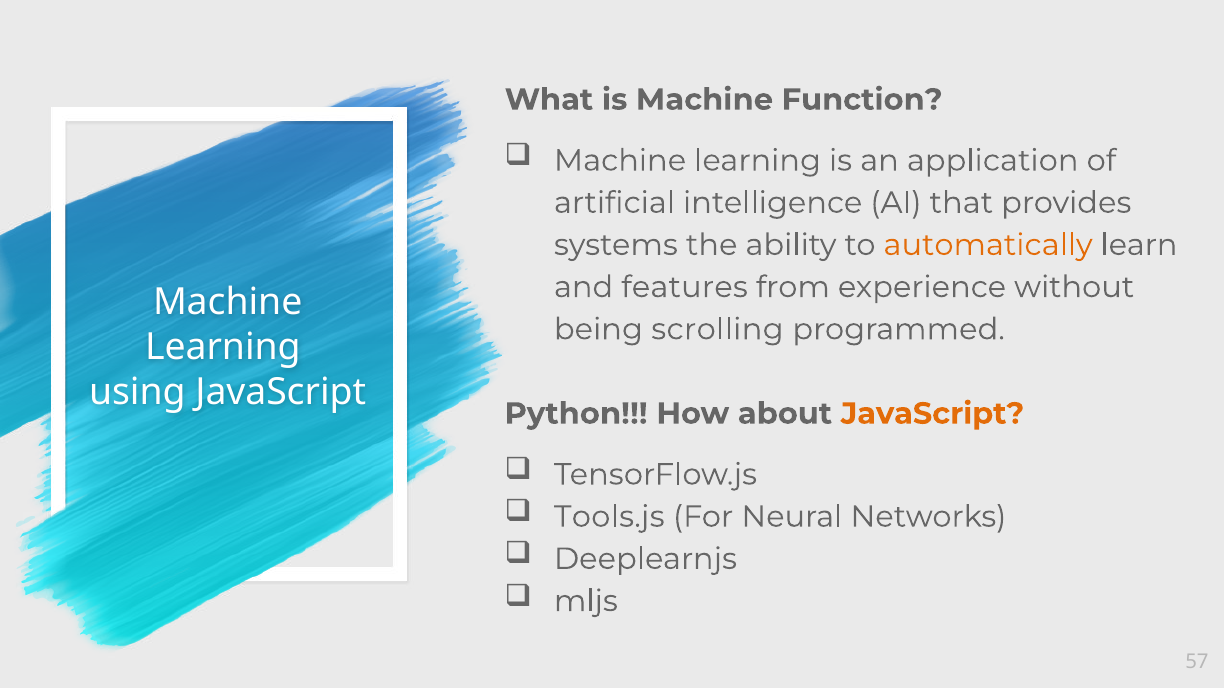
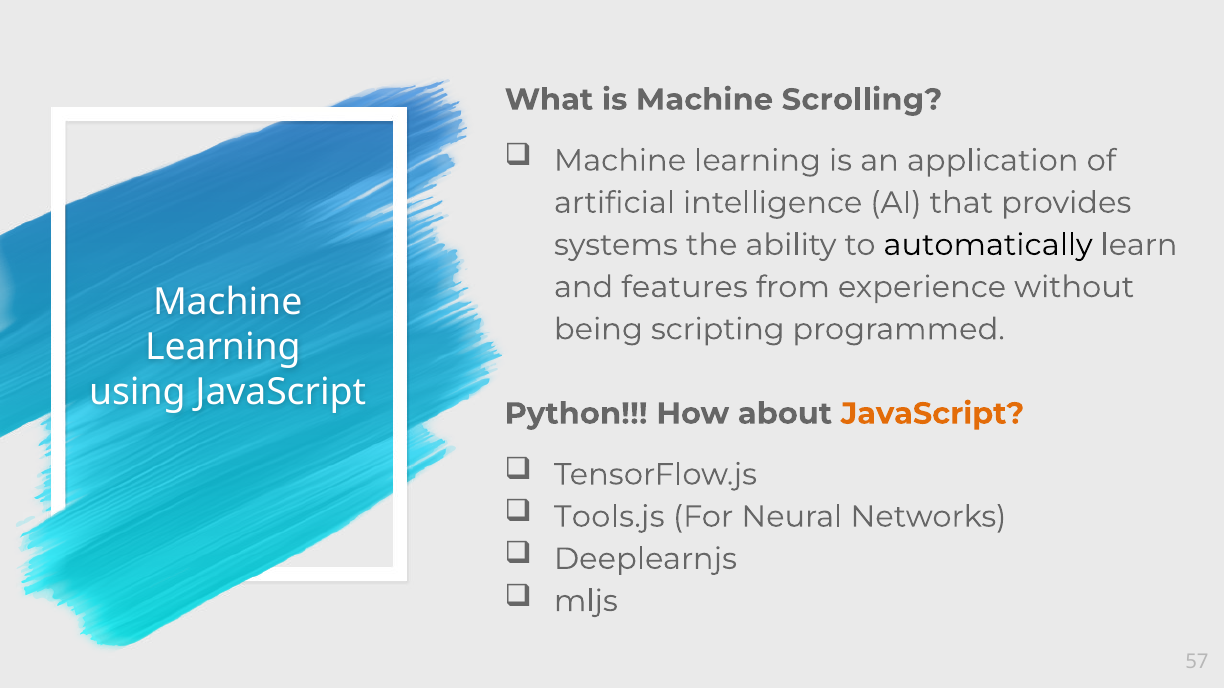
Function: Function -> Scrolling
automatically colour: orange -> black
scrolling: scrolling -> scripting
